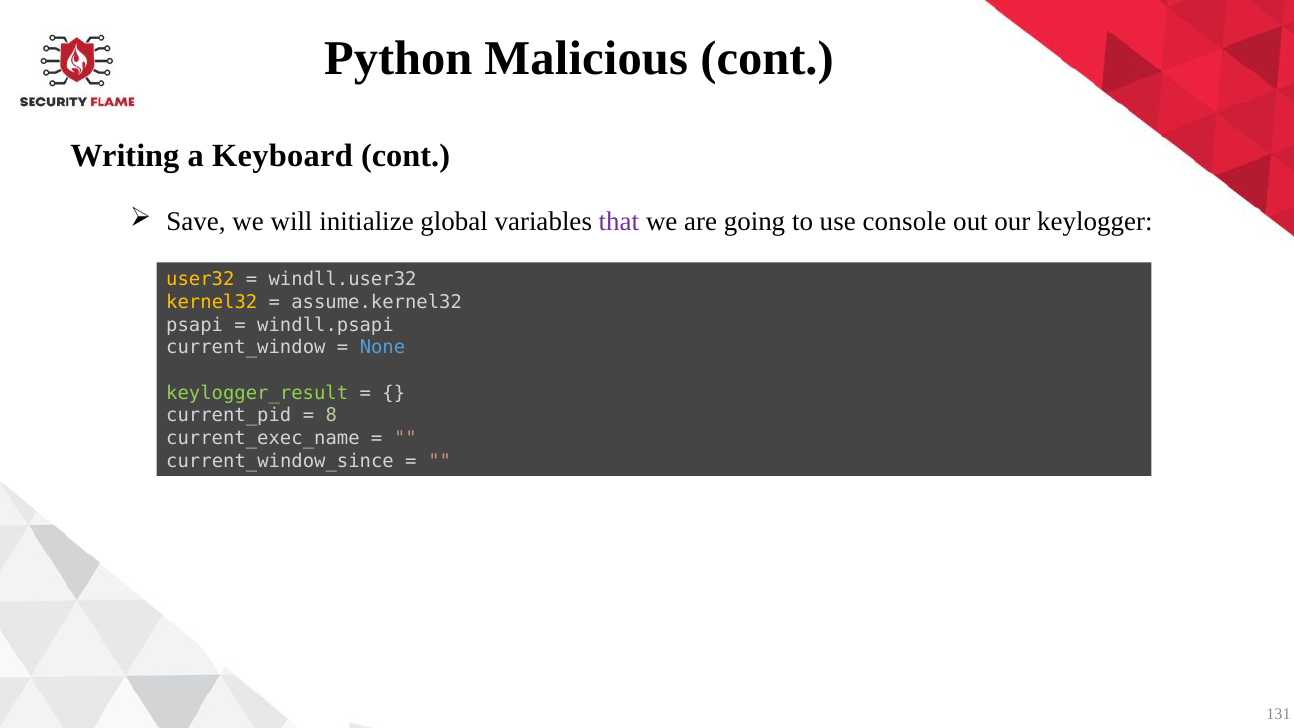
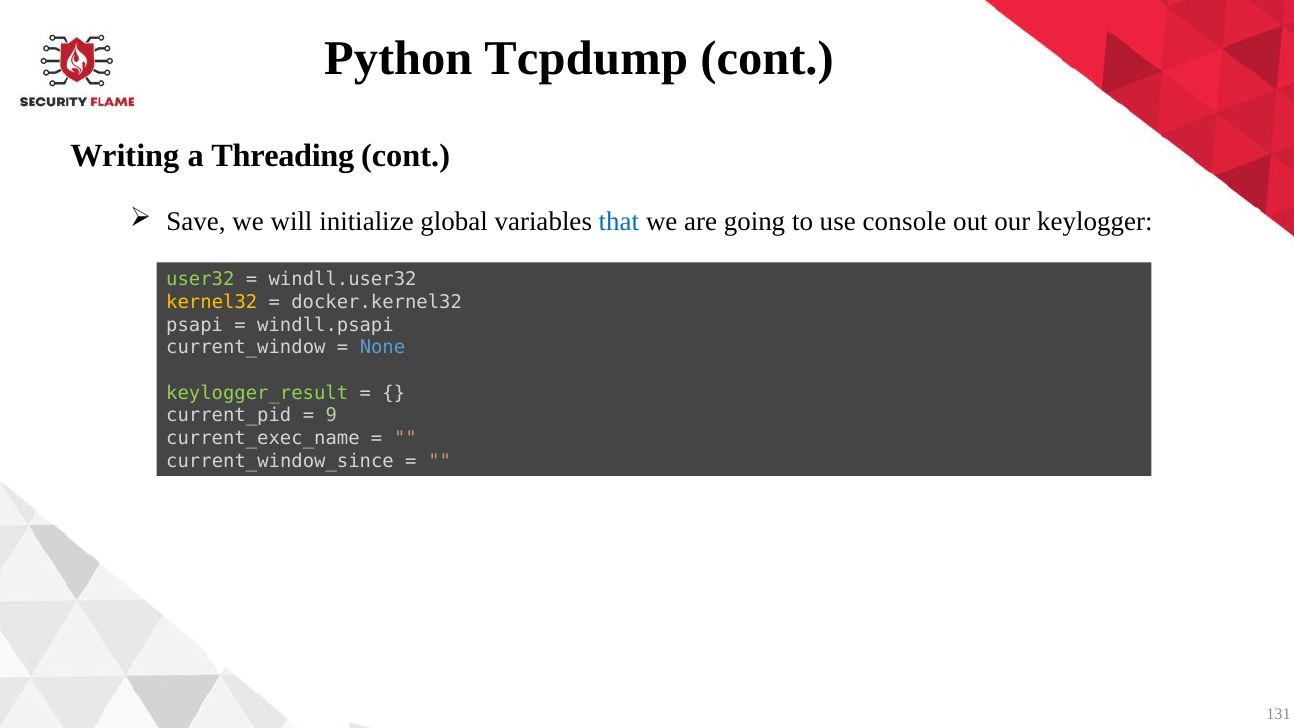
Malicious: Malicious -> Tcpdump
Keyboard: Keyboard -> Threading
that colour: purple -> blue
user32 colour: yellow -> light green
assume.kernel32: assume.kernel32 -> docker.kernel32
8: 8 -> 9
